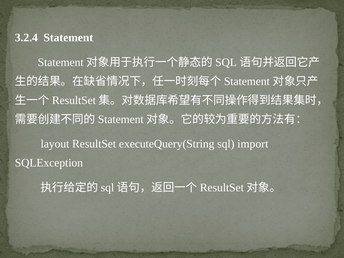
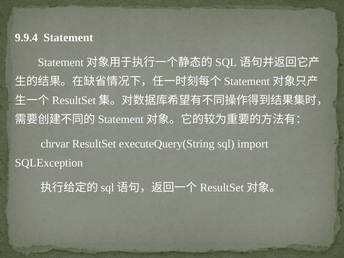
3.2.4: 3.2.4 -> 9.9.4
layout: layout -> chrvar
